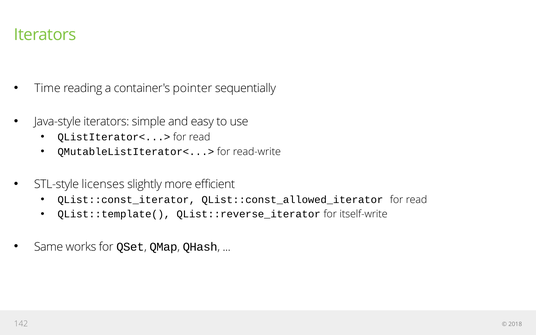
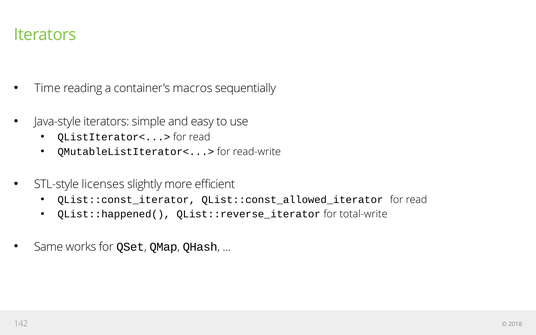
pointer: pointer -> macros
QList::template(: QList::template( -> QList::happened(
itself-write: itself-write -> total-write
